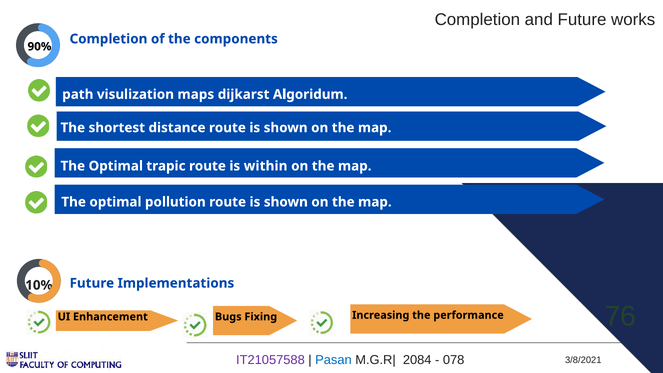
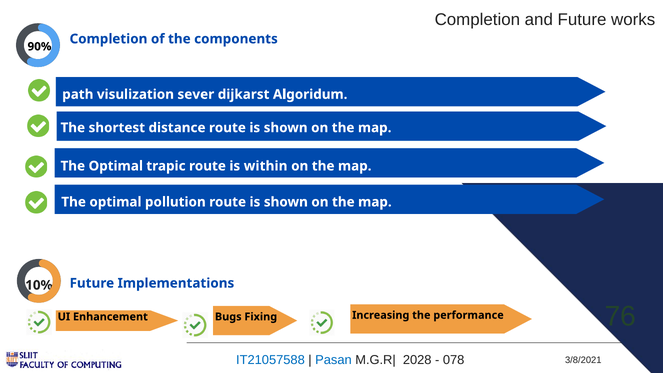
maps: maps -> sever
IT21057588 colour: purple -> blue
2084: 2084 -> 2028
